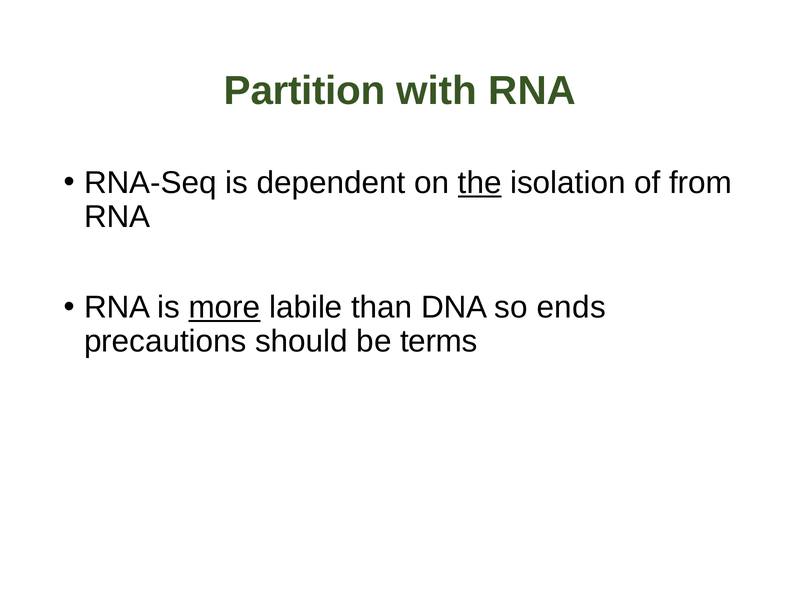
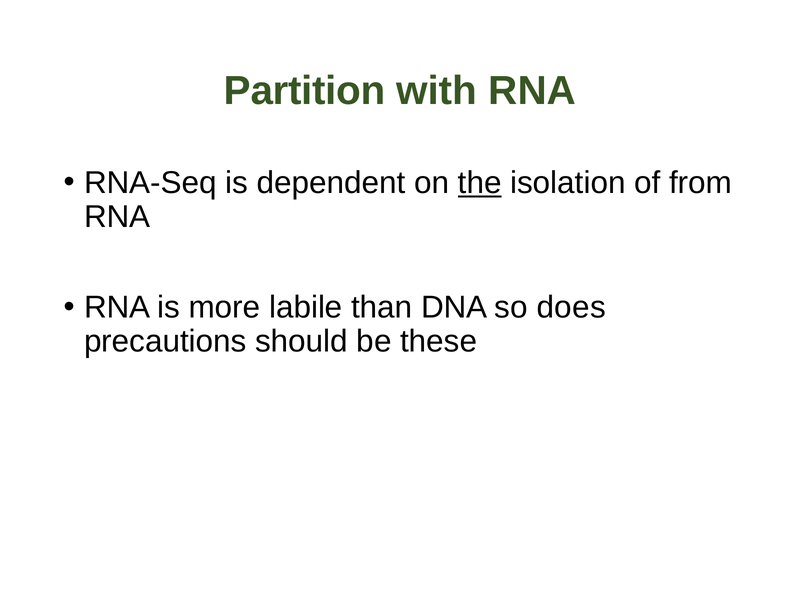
more underline: present -> none
ends: ends -> does
terms: terms -> these
